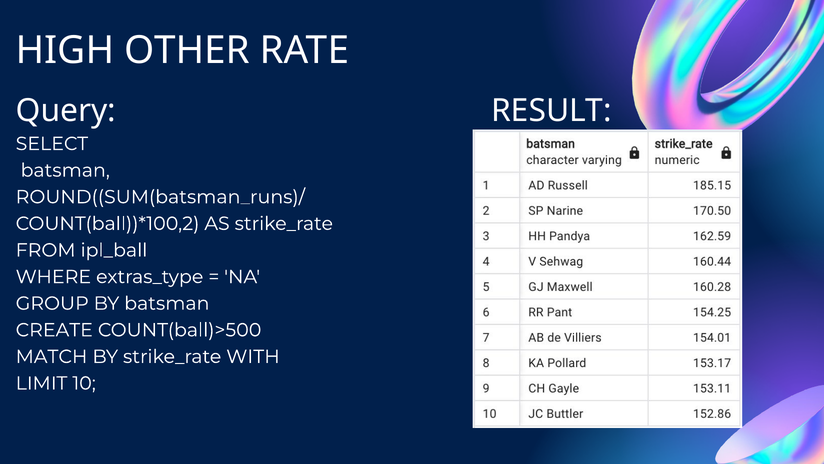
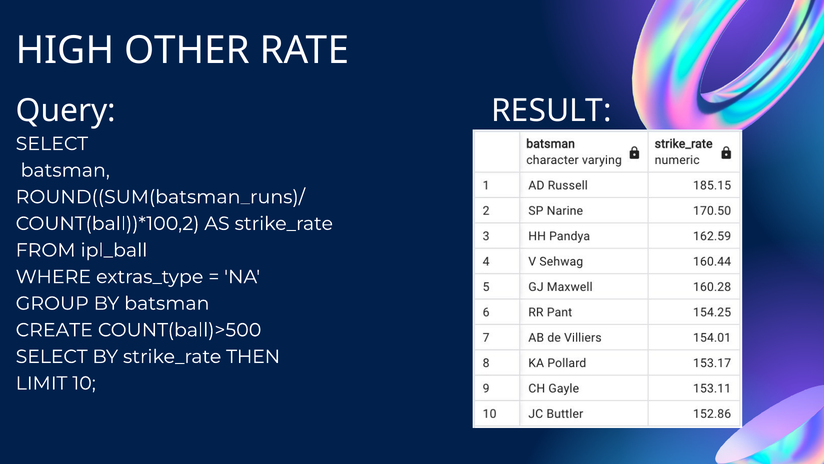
MATCH at (52, 356): MATCH -> SELECT
WITH: WITH -> THEN
